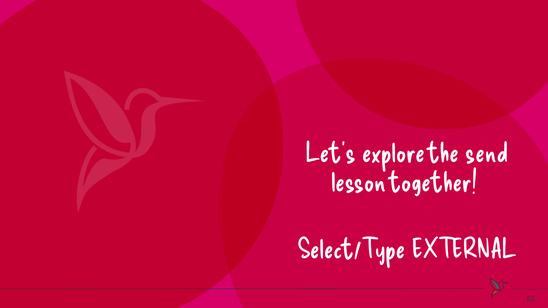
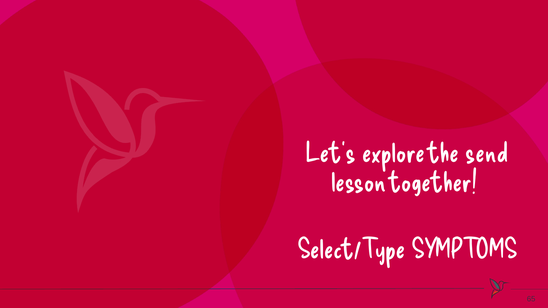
EXTERNAL: EXTERNAL -> SYMPTOMS
